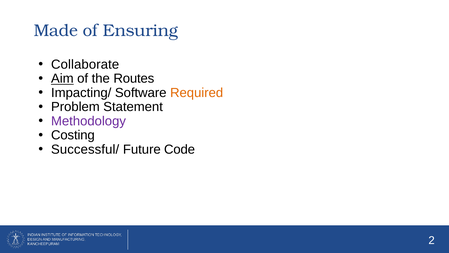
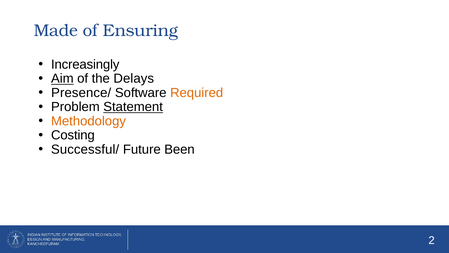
Collaborate: Collaborate -> Increasingly
Routes: Routes -> Delays
Impacting/: Impacting/ -> Presence/
Statement underline: none -> present
Methodology colour: purple -> orange
Code: Code -> Been
